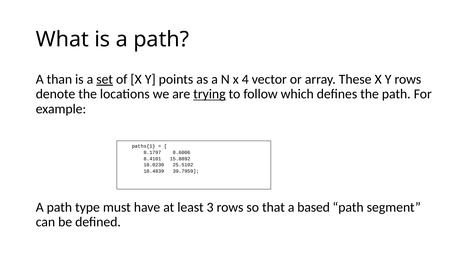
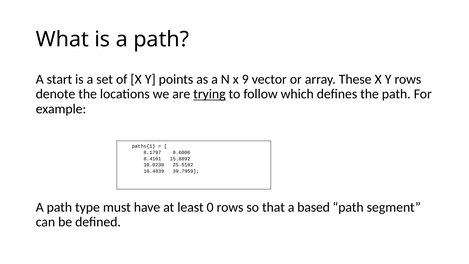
than: than -> start
set underline: present -> none
4: 4 -> 9
3: 3 -> 0
